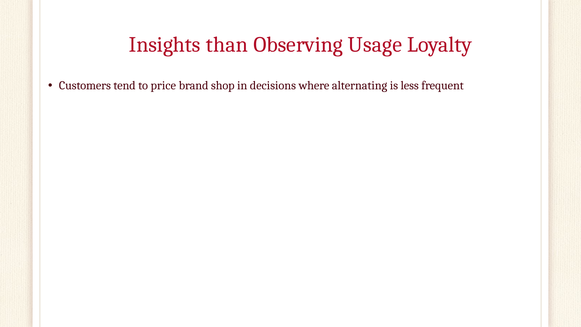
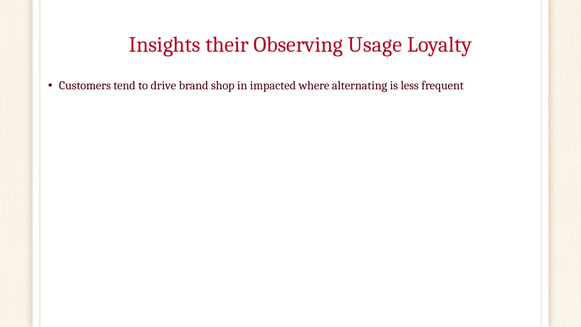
than: than -> their
price: price -> drive
decisions: decisions -> impacted
